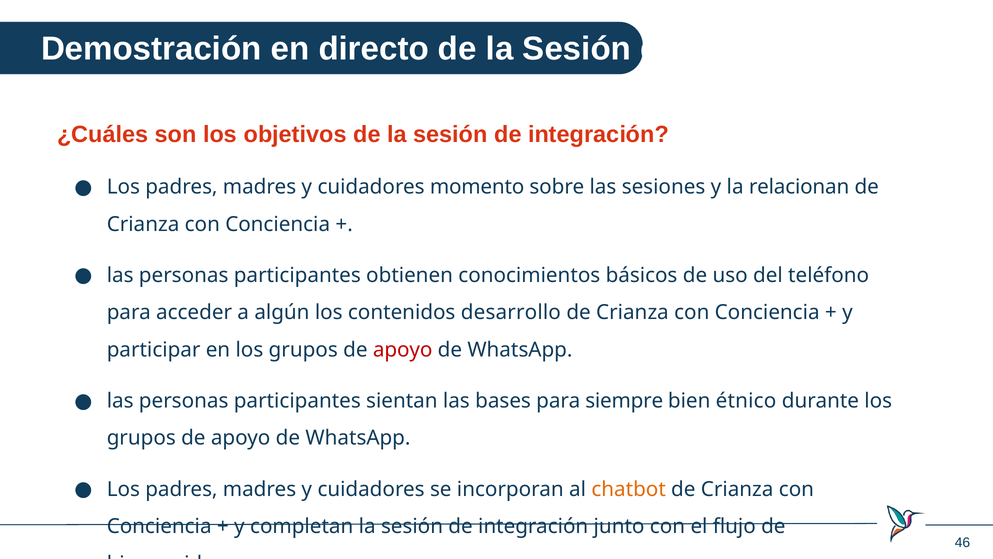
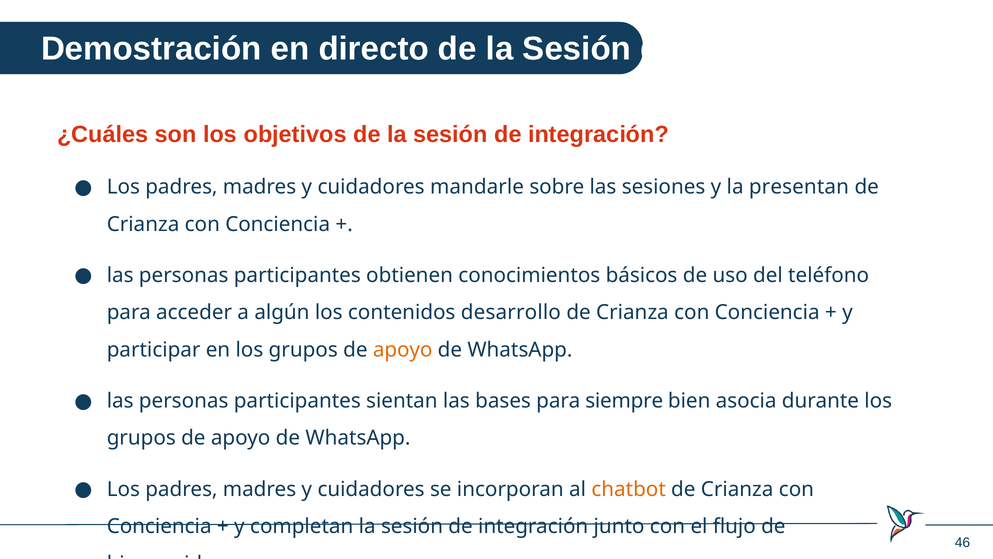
momento: momento -> mandarle
relacionan: relacionan -> presentan
apoyo at (403, 350) colour: red -> orange
étnico: étnico -> asocia
